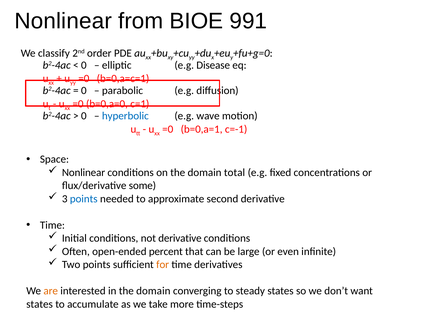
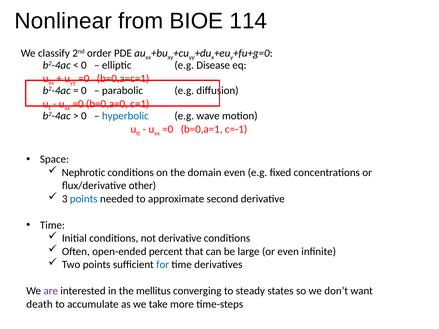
991: 991 -> 114
Nonlinear at (83, 173): Nonlinear -> Nephrotic
domain total: total -> even
some: some -> other
for colour: orange -> blue
are colour: orange -> purple
in the domain: domain -> mellitus
states at (40, 304): states -> death
